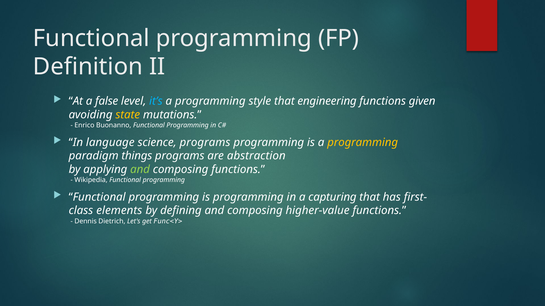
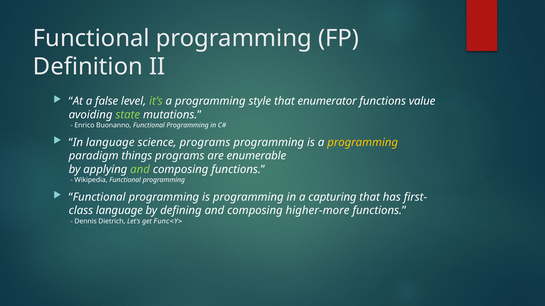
it’s colour: light blue -> light green
engineering: engineering -> enumerator
given: given -> value
state colour: yellow -> light green
abstraction: abstraction -> enumerable
elements at (119, 211): elements -> language
higher-value: higher-value -> higher-more
